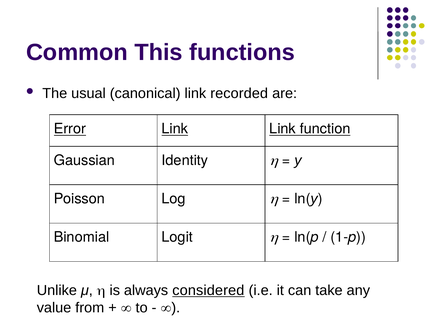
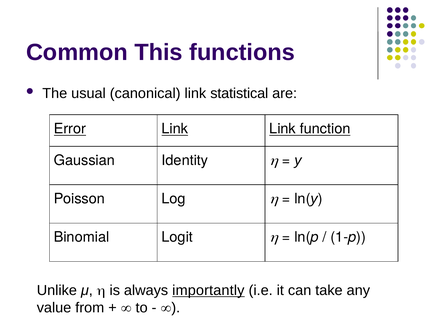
recorded: recorded -> statistical
considered: considered -> importantly
